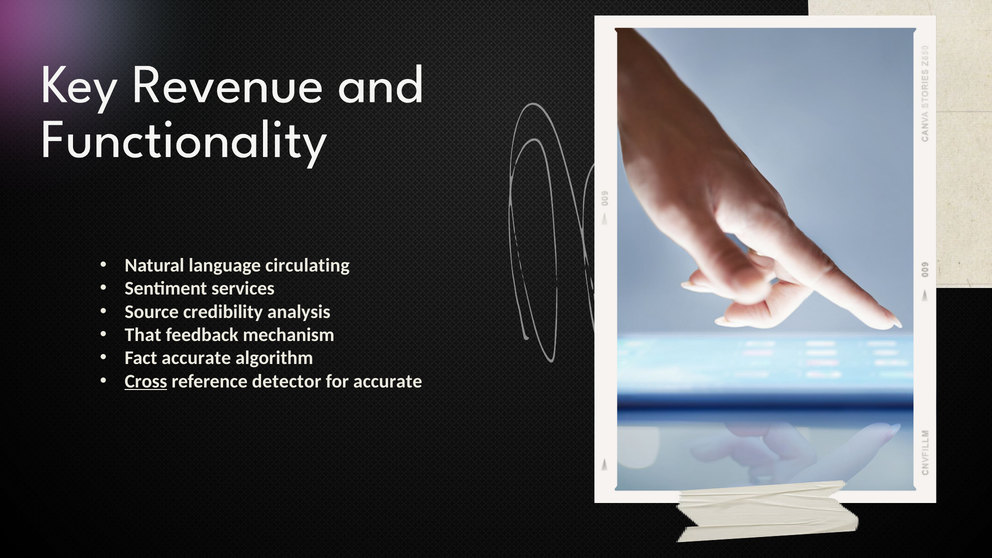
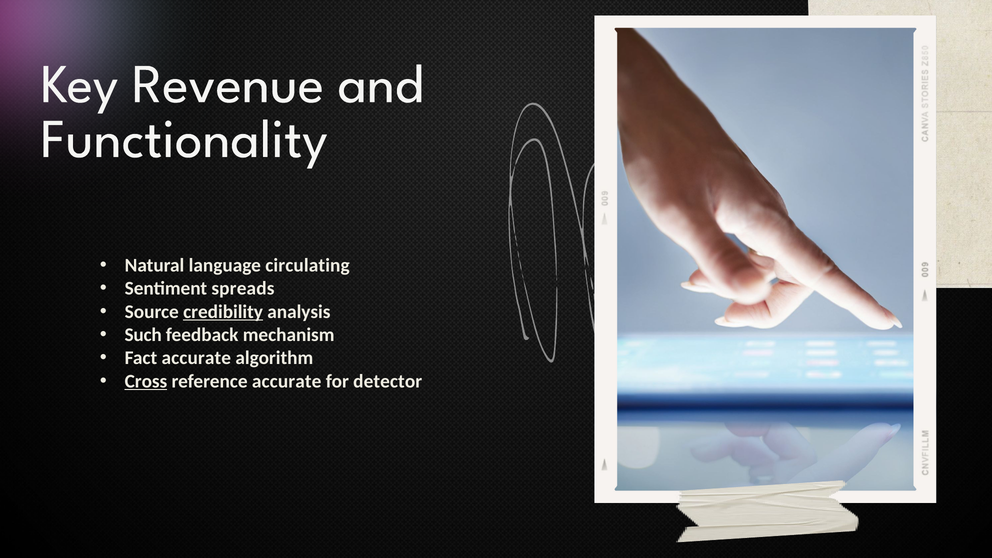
services: services -> spreads
credibility underline: none -> present
That: That -> Such
reference detector: detector -> accurate
for accurate: accurate -> detector
